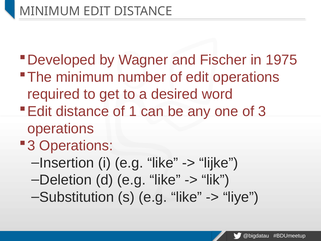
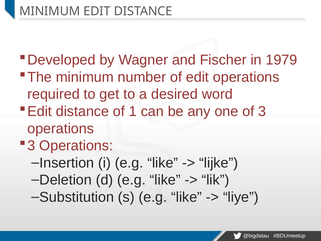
1975: 1975 -> 1979
